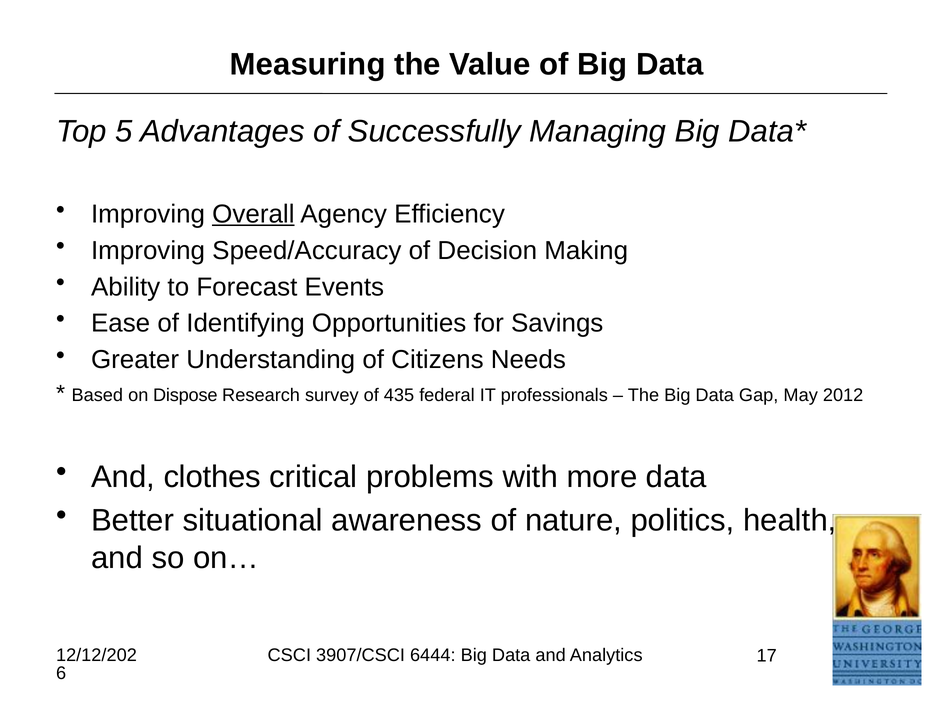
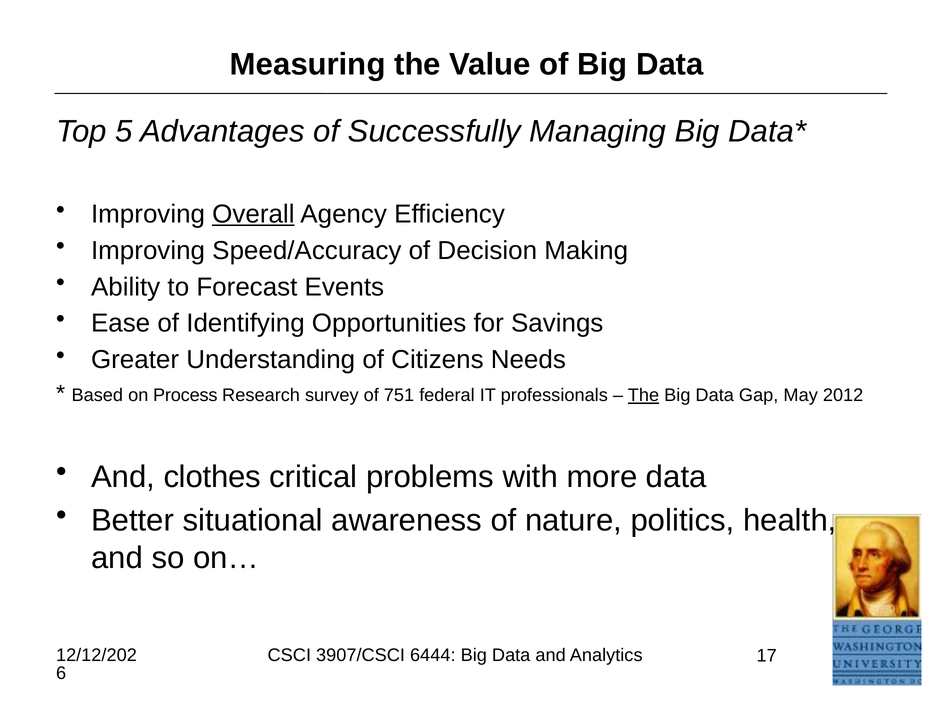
Dispose: Dispose -> Process
435: 435 -> 751
The at (643, 395) underline: none -> present
